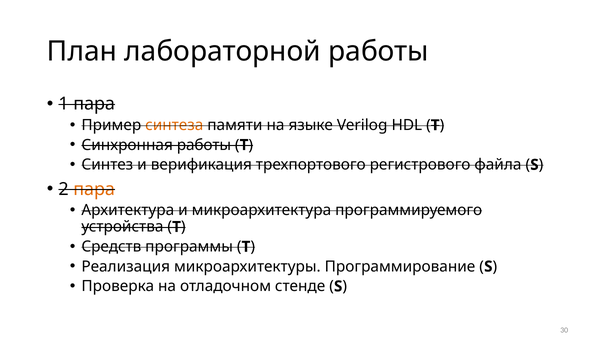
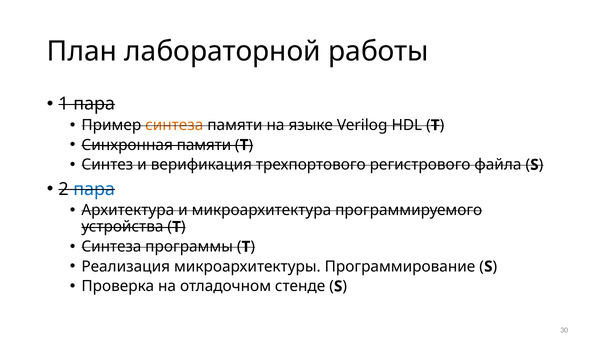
Синхронная работы: работы -> памяти
пара at (94, 189) colour: orange -> blue
Средств at (111, 247): Средств -> Синтеза
